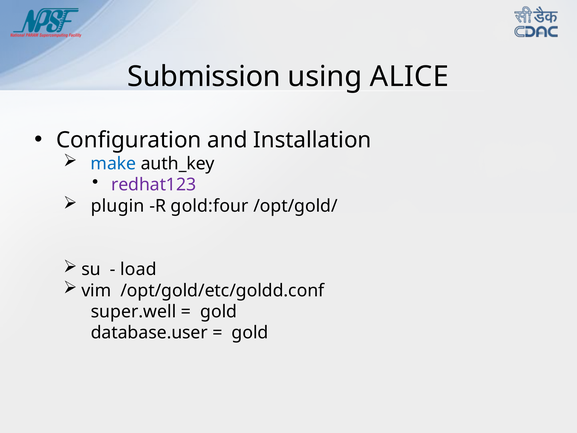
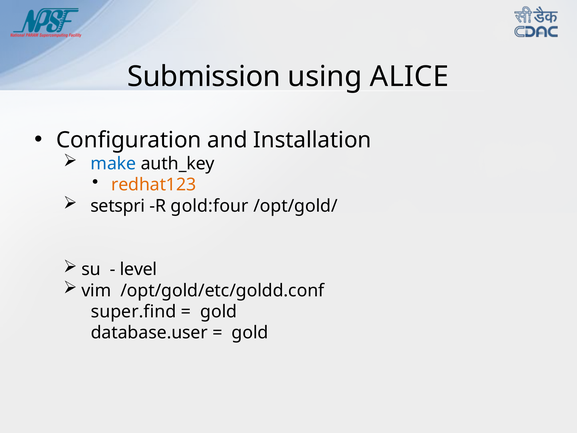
redhat123 colour: purple -> orange
plugin: plugin -> setspri
load: load -> level
super.well: super.well -> super.find
